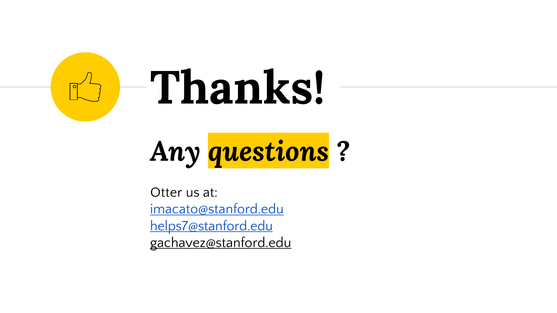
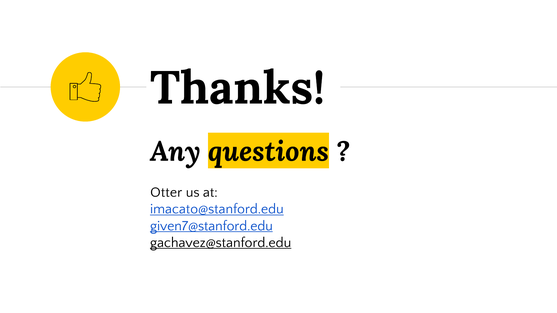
helps7@stanford.edu: helps7@stanford.edu -> given7@stanford.edu
